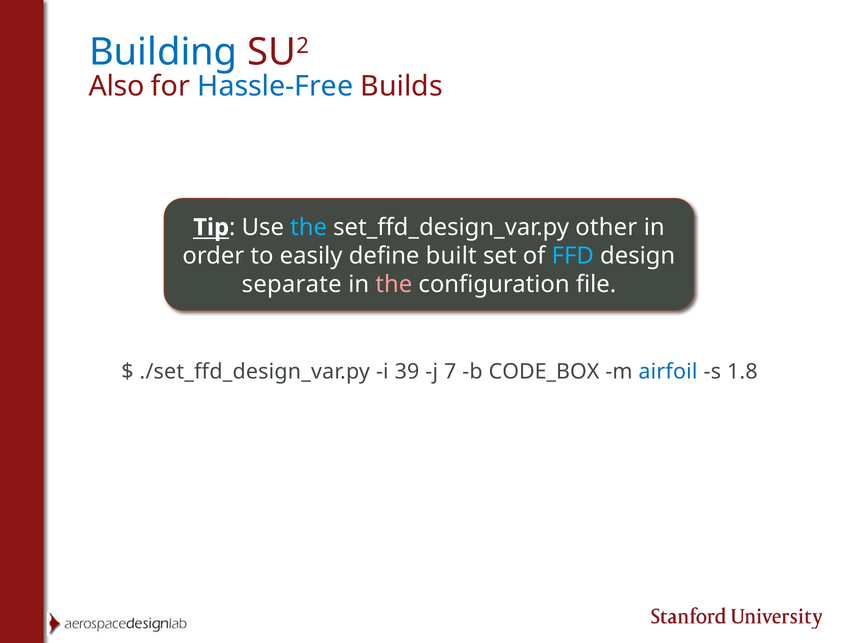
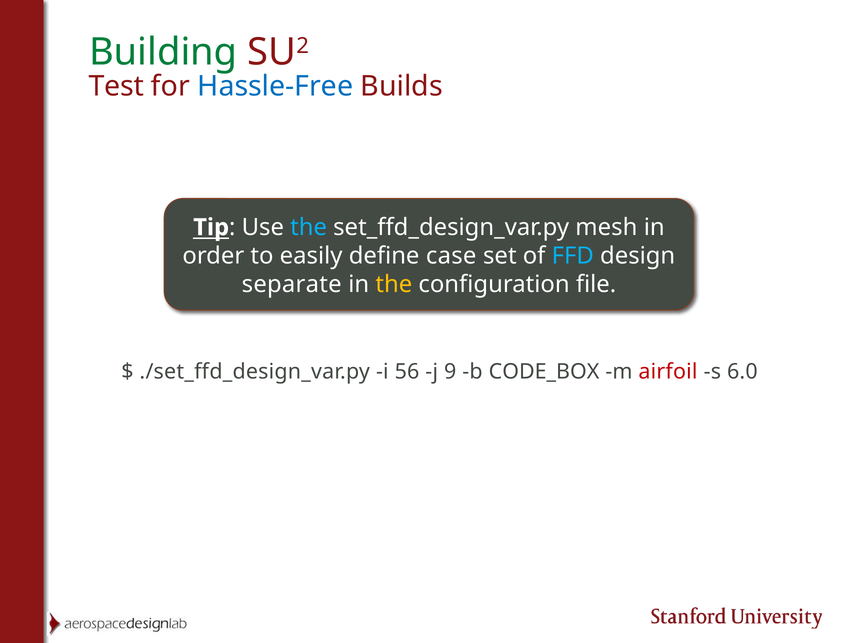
Building colour: blue -> green
Also: Also -> Test
other: other -> mesh
built: built -> case
the at (394, 285) colour: pink -> yellow
39: 39 -> 56
7: 7 -> 9
airfoil colour: blue -> red
1.8: 1.8 -> 6.0
